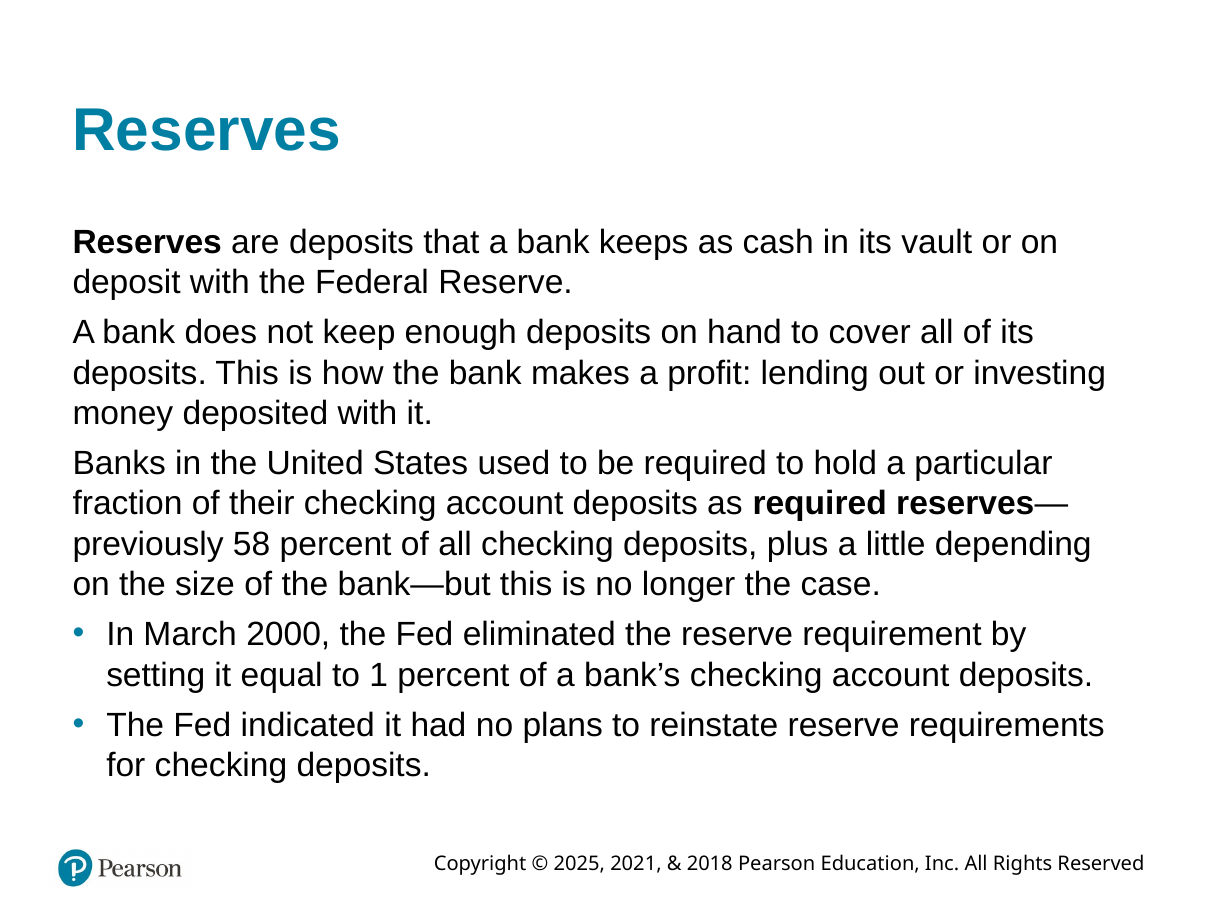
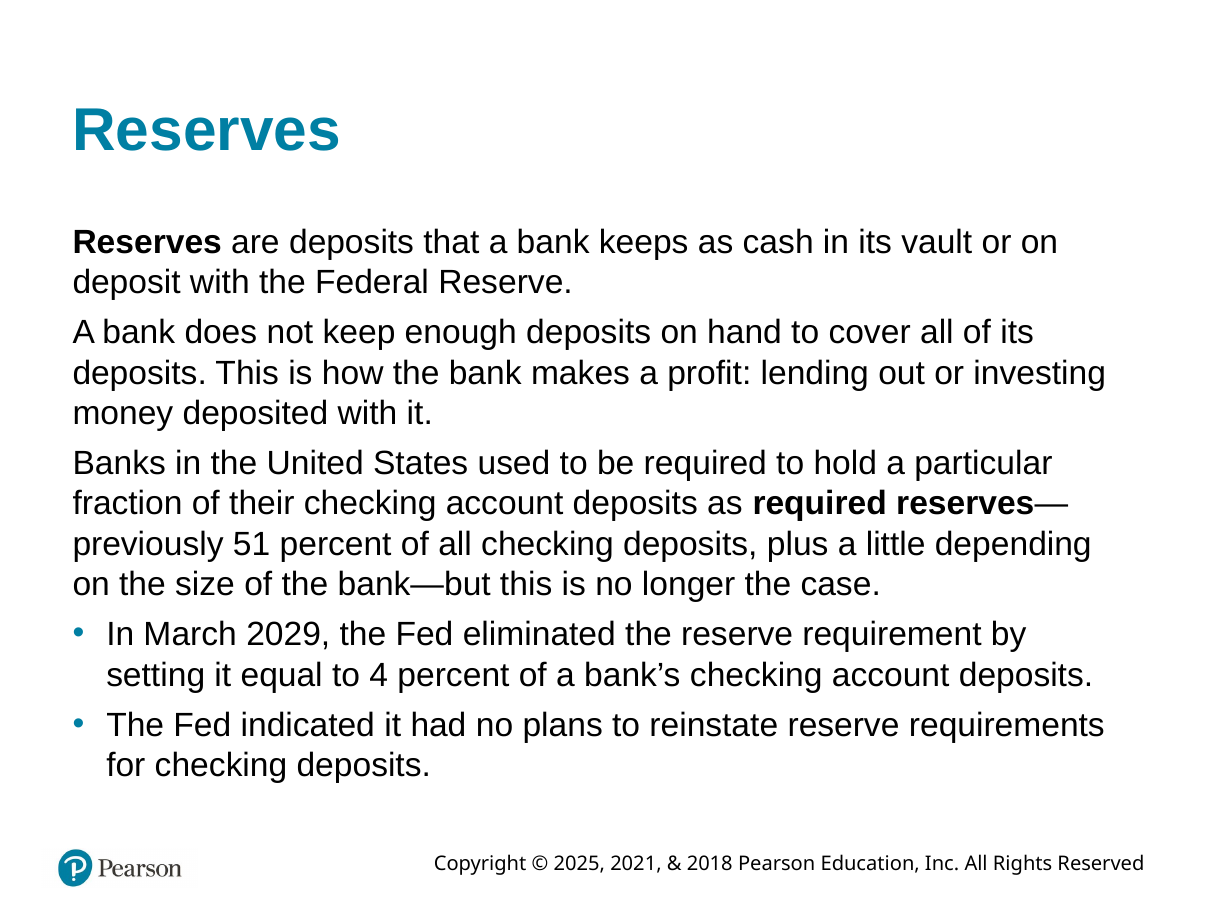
58: 58 -> 51
2000: 2000 -> 2029
1: 1 -> 4
